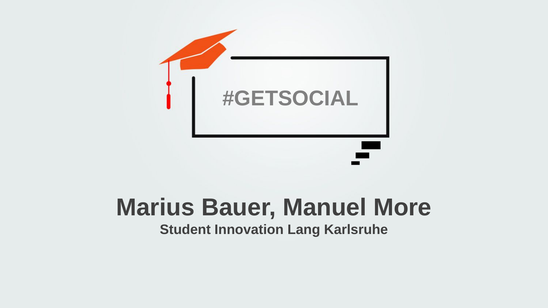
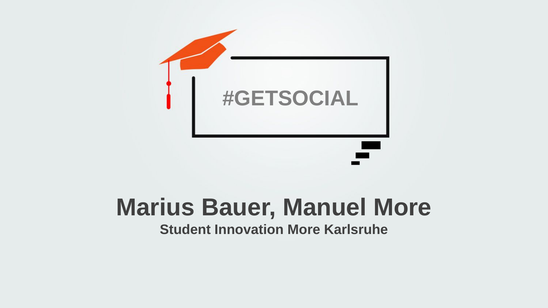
Innovation Lang: Lang -> More
